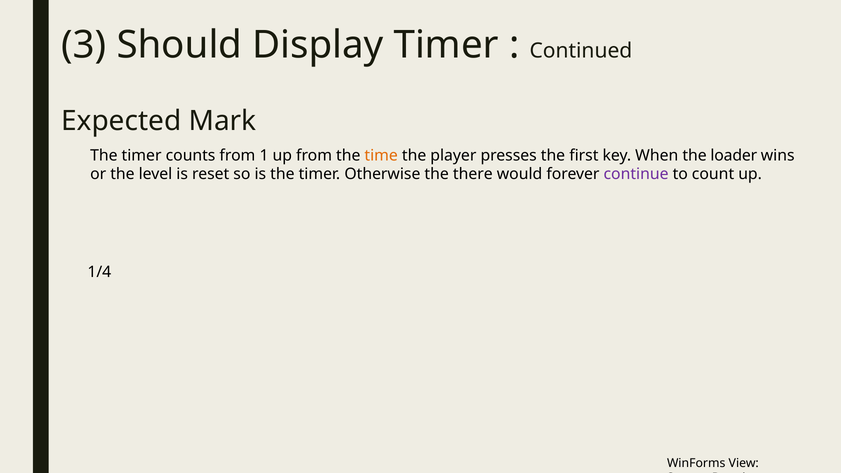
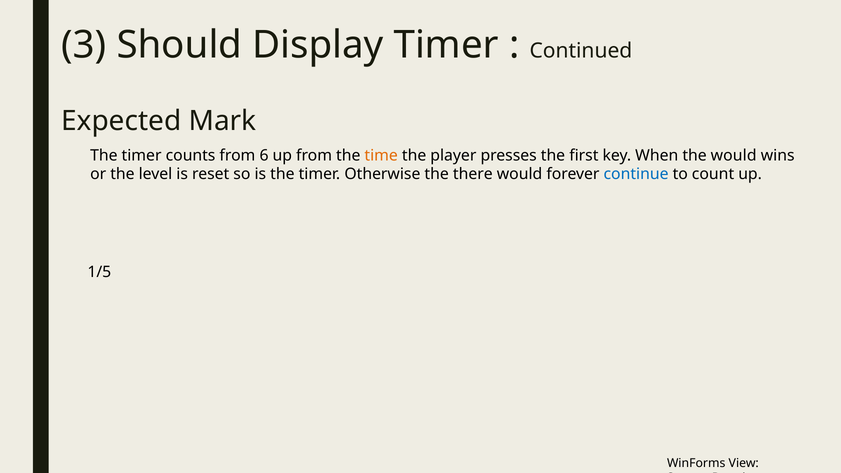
1: 1 -> 6
the loader: loader -> would
continue colour: purple -> blue
1/4: 1/4 -> 1/5
